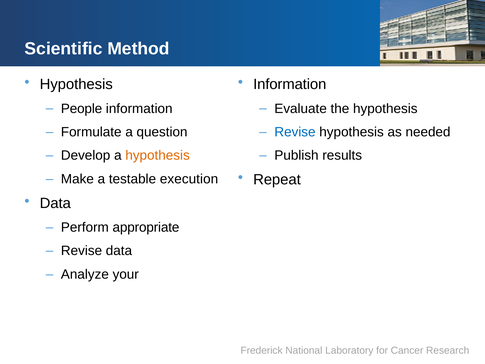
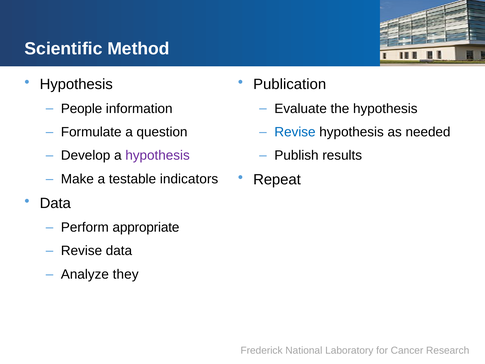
Information at (290, 84): Information -> Publication
hypothesis at (158, 155) colour: orange -> purple
execution: execution -> indicators
your: your -> they
